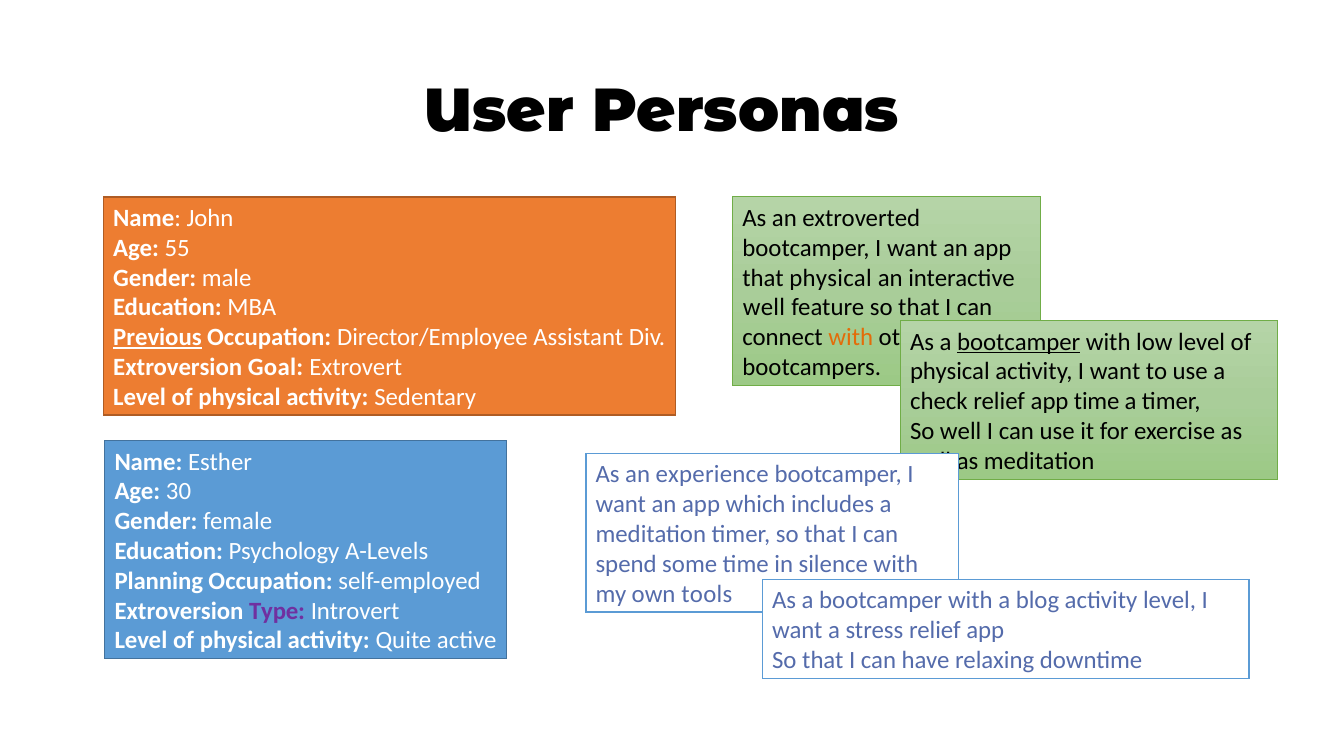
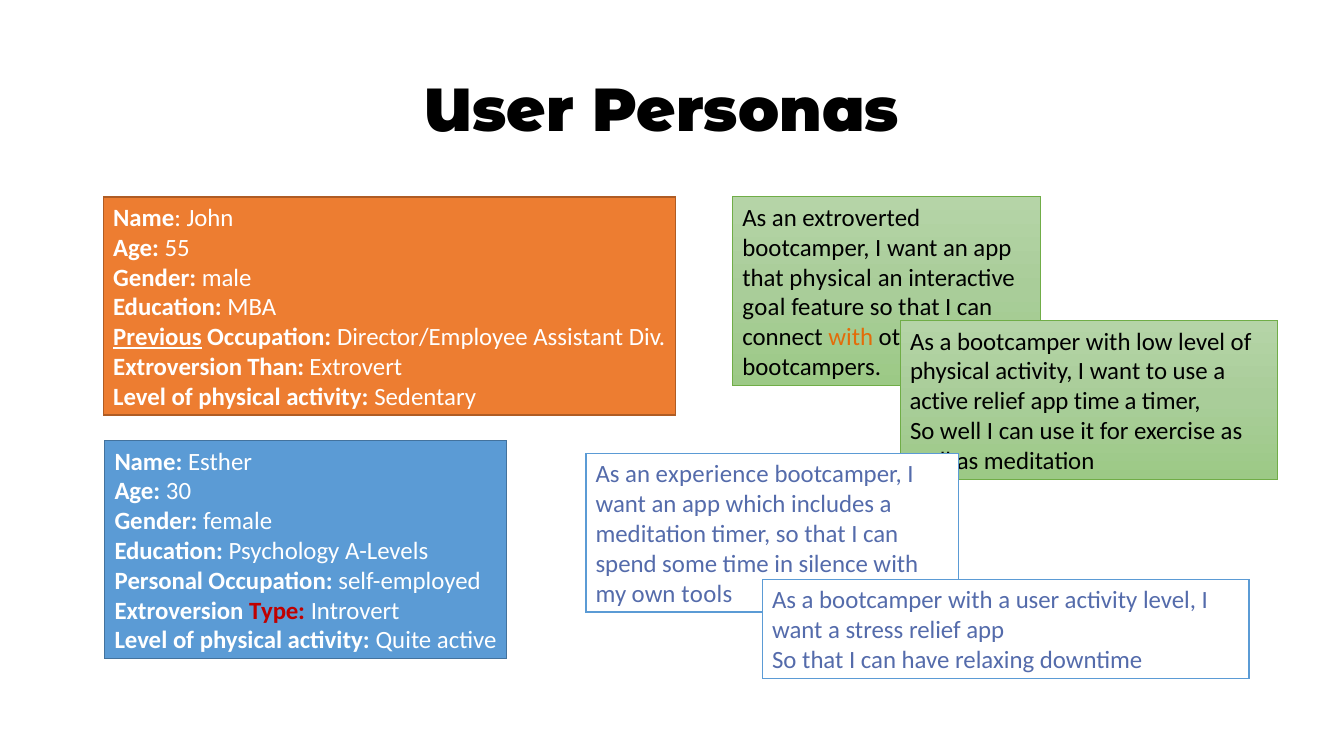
well at (764, 308): well -> goal
bootcamper at (1019, 342) underline: present -> none
Goal: Goal -> Than
check at (939, 401): check -> active
Planning: Planning -> Personal
a blog: blog -> user
Type colour: purple -> red
